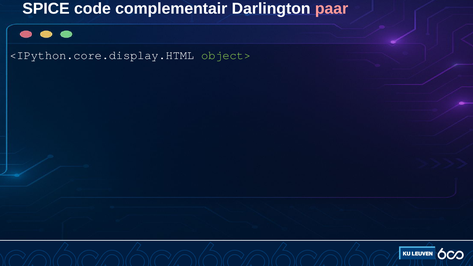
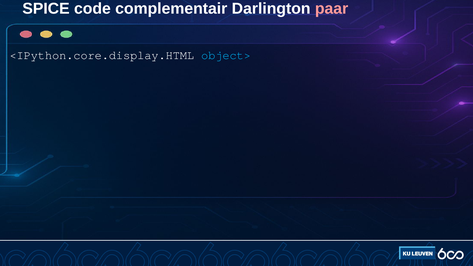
object> colour: light green -> light blue
